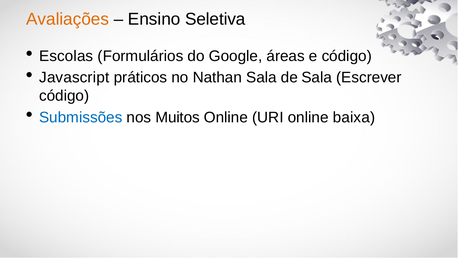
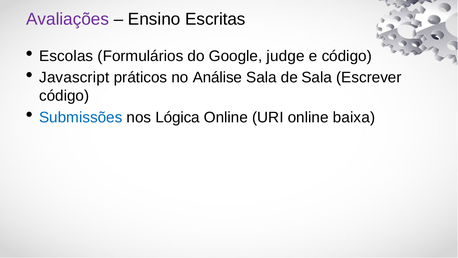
Avaliações colour: orange -> purple
Seletiva: Seletiva -> Escritas
áreas: áreas -> judge
Nathan: Nathan -> Análise
Muitos: Muitos -> Lógica
